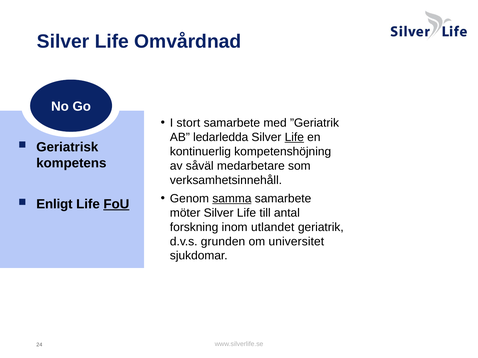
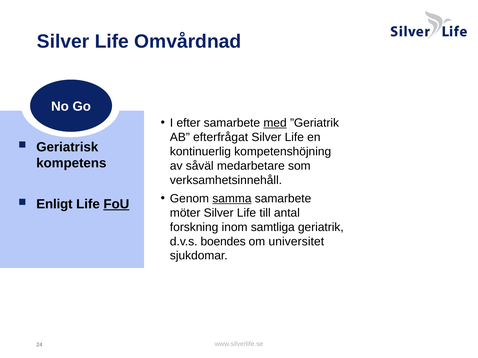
stort: stort -> efter
med underline: none -> present
ledarledda: ledarledda -> efterfrågat
Life at (294, 137) underline: present -> none
utlandet: utlandet -> samtliga
grunden: grunden -> boendes
